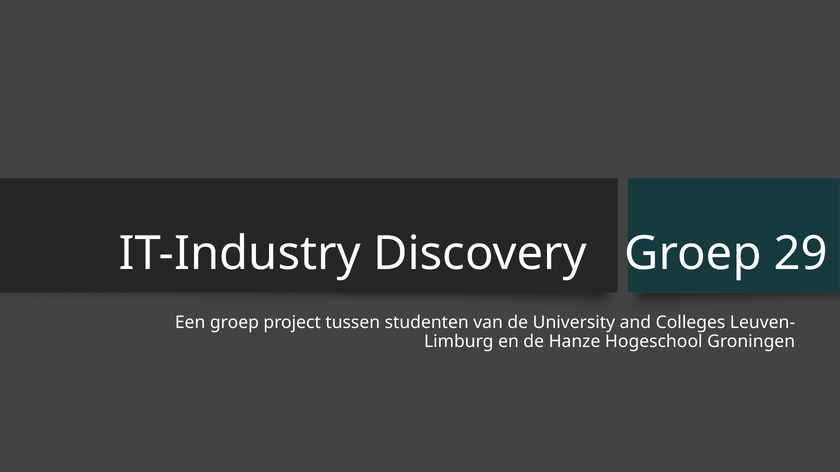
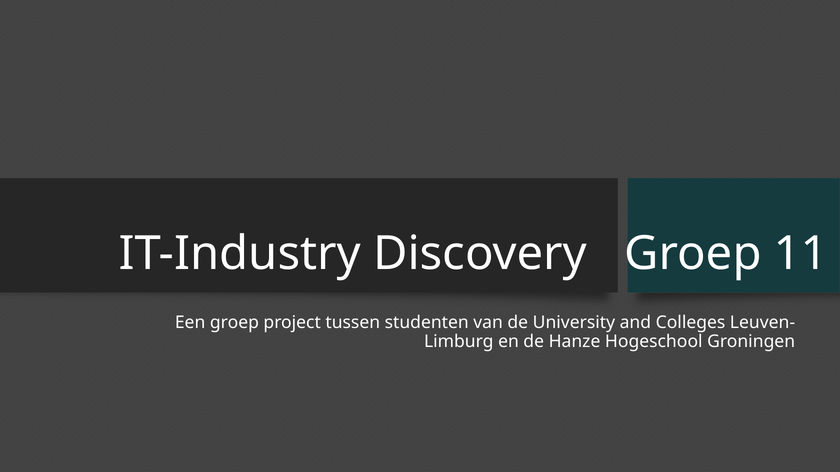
29: 29 -> 11
